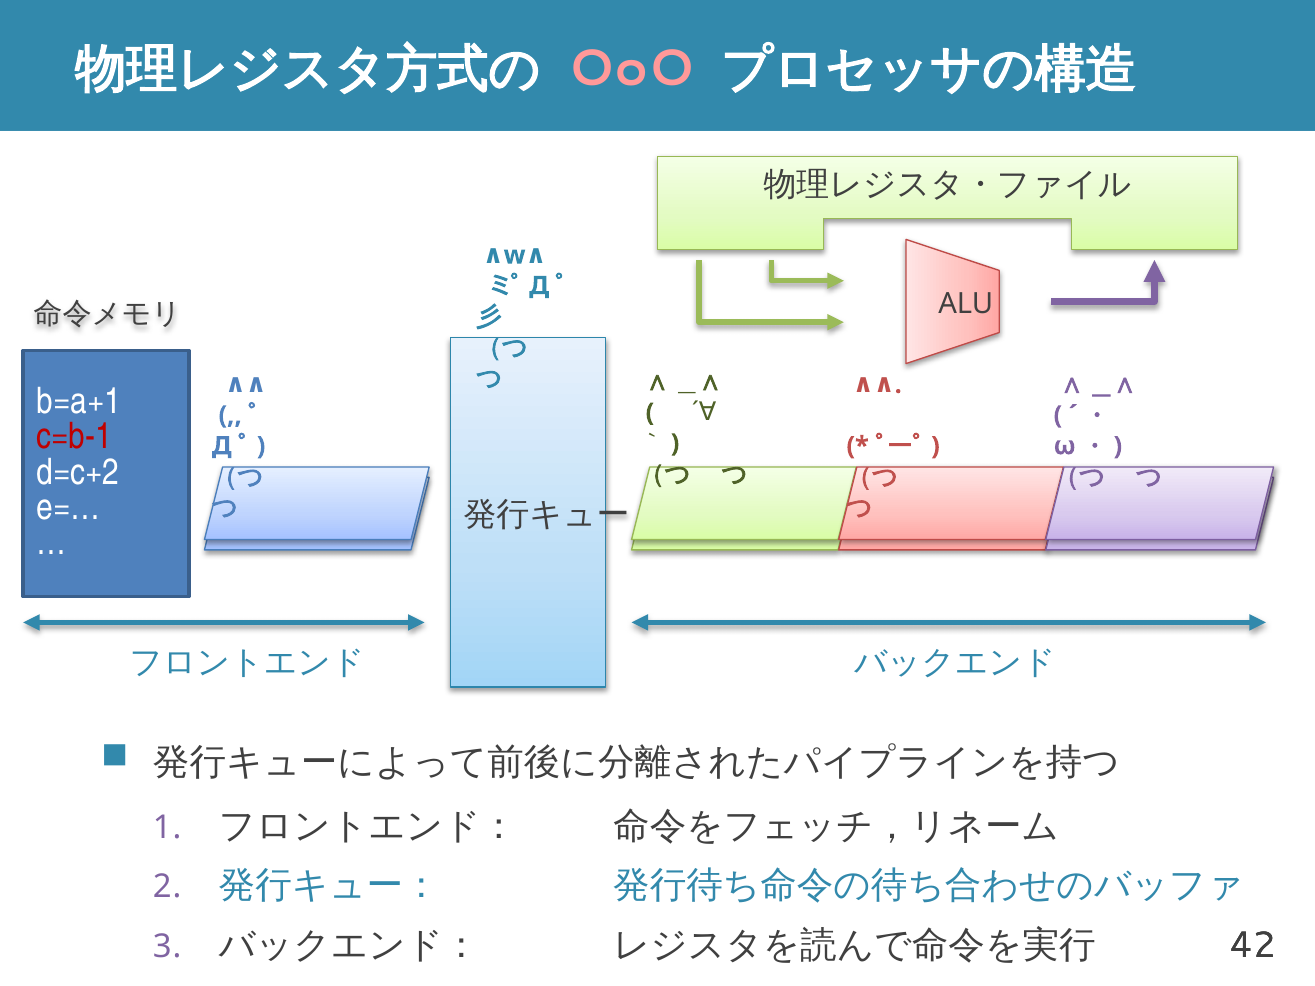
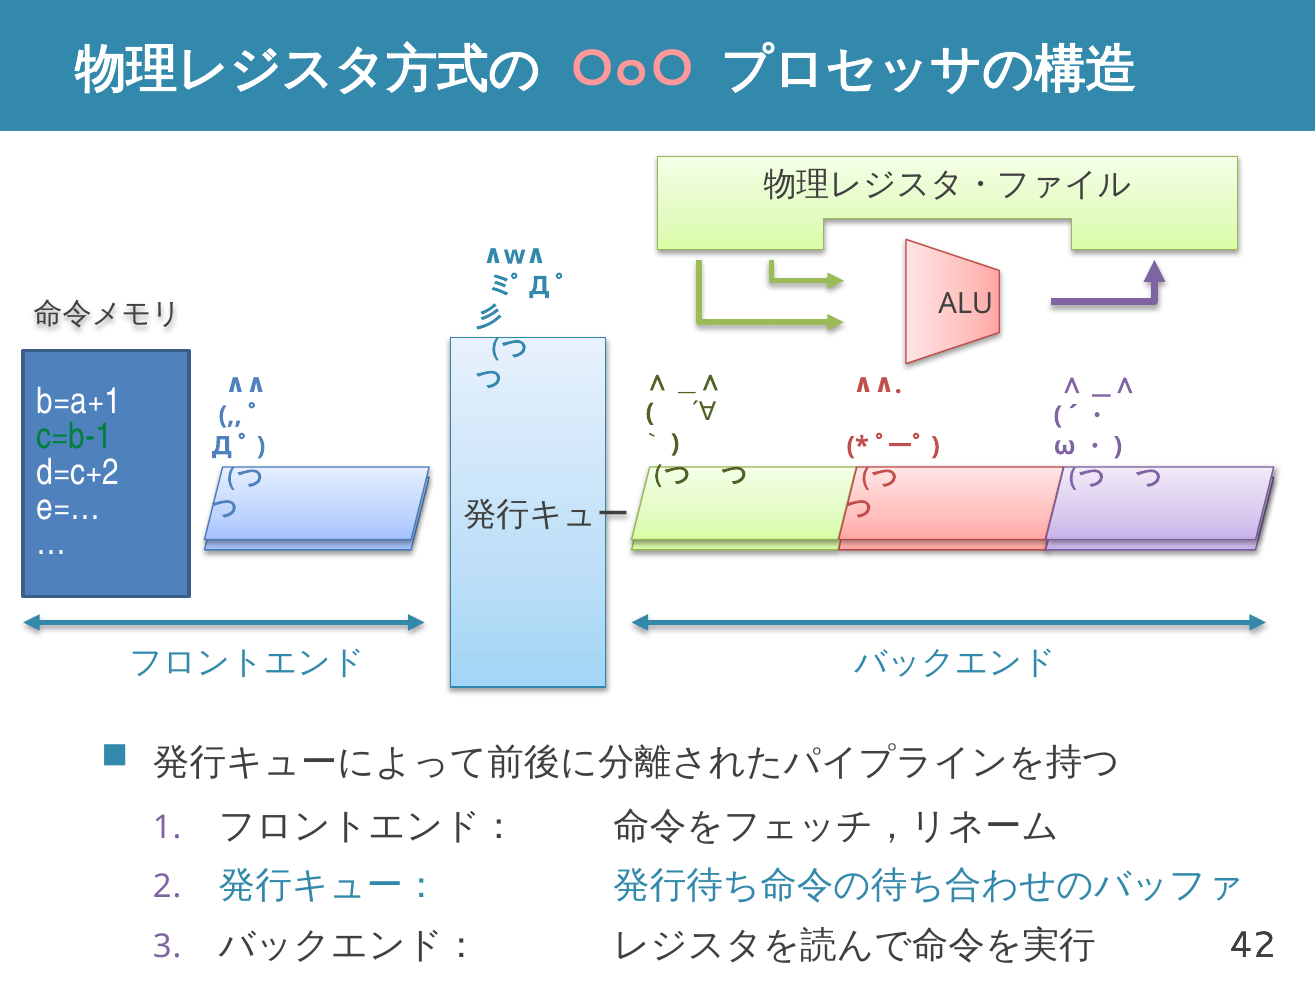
c=b-1 colour: red -> green
